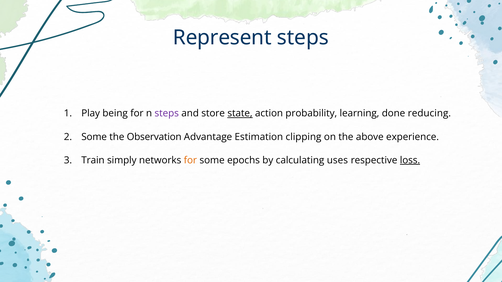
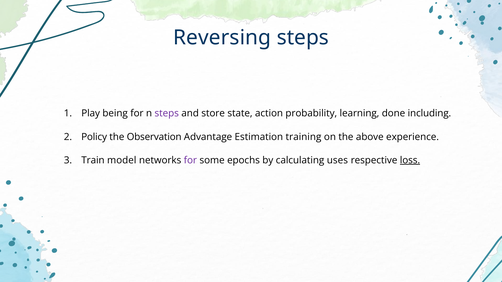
Represent: Represent -> Reversing
state underline: present -> none
reducing: reducing -> including
Some at (94, 137): Some -> Policy
clipping: clipping -> training
simply: simply -> model
for at (190, 160) colour: orange -> purple
